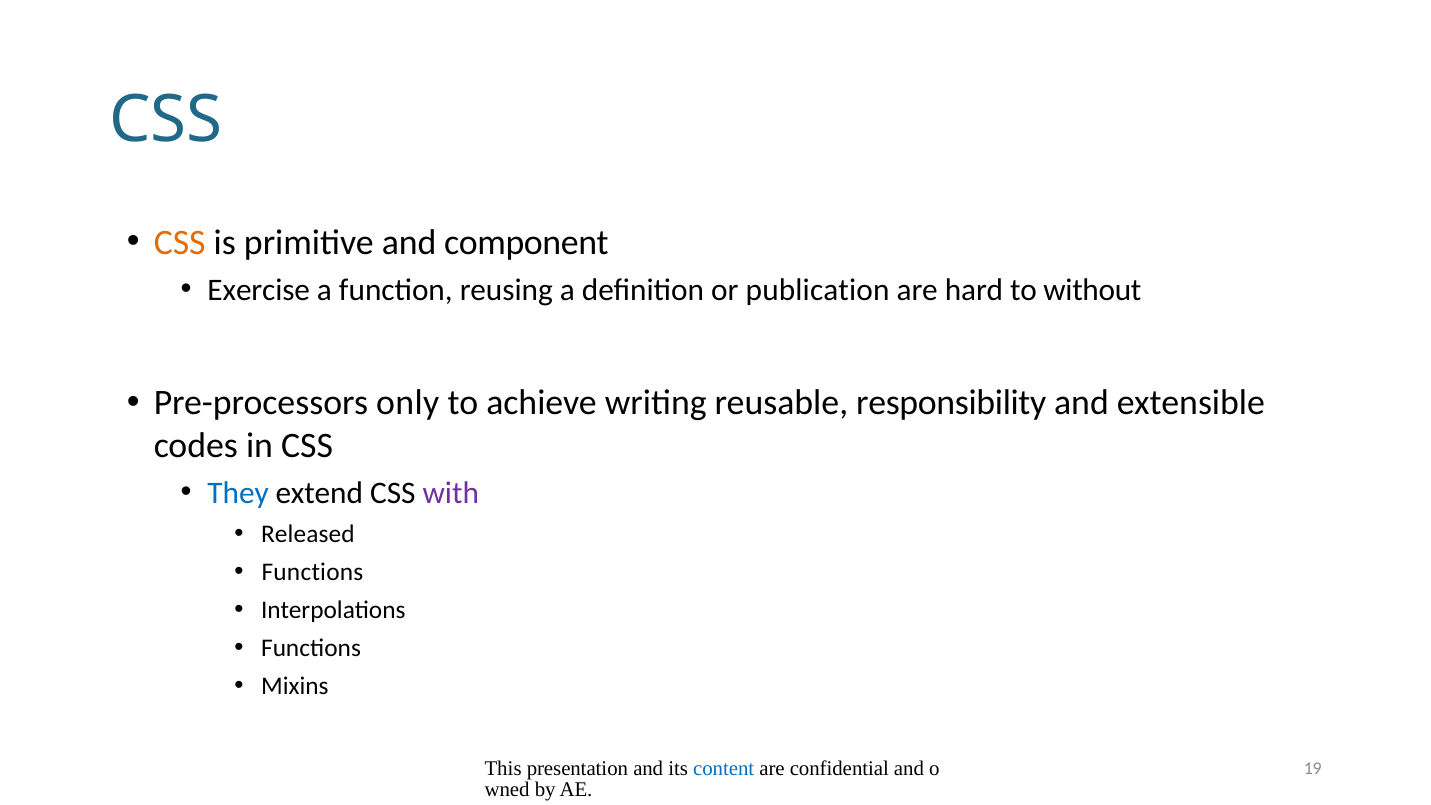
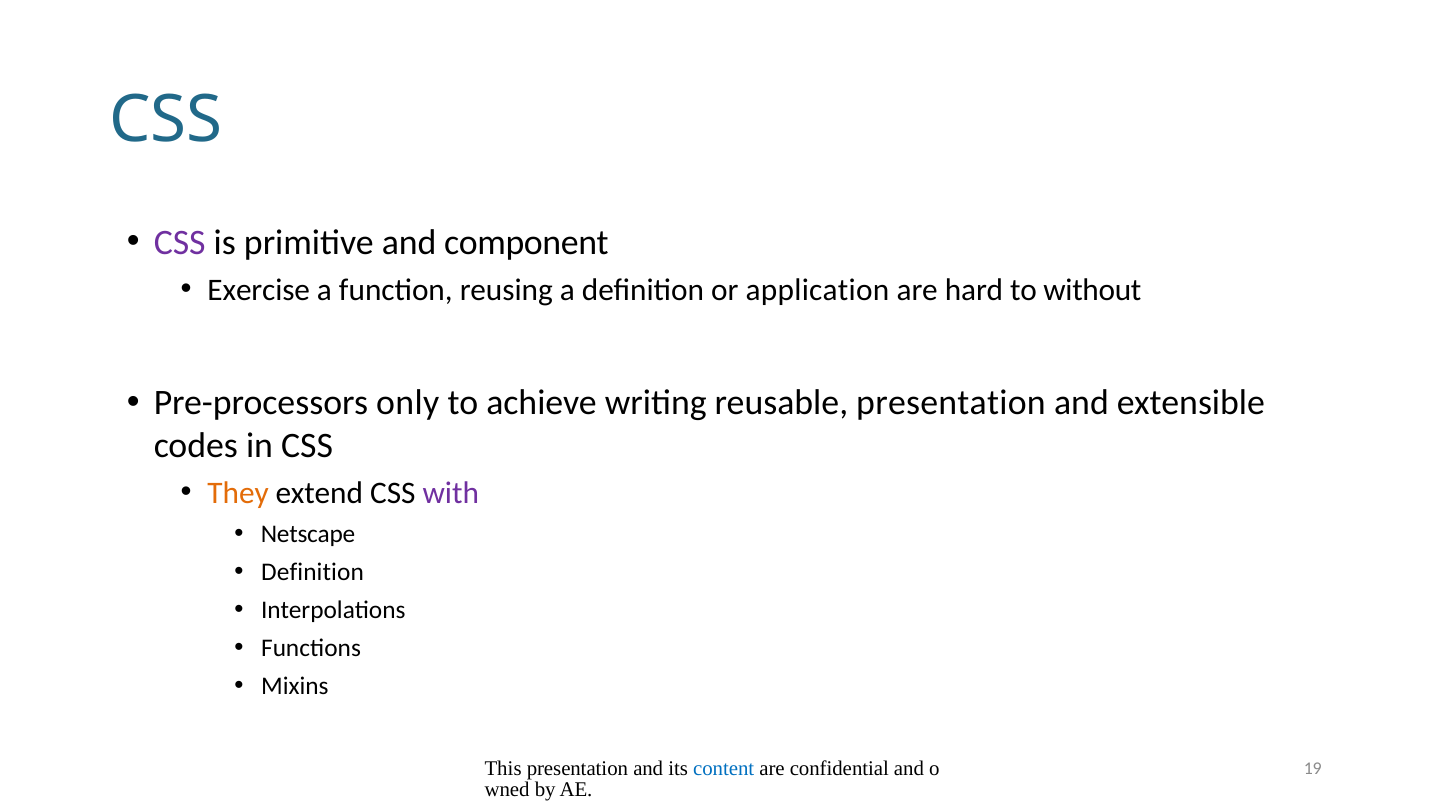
CSS at (180, 242) colour: orange -> purple
publication: publication -> application
reusable responsibility: responsibility -> presentation
They colour: blue -> orange
Released: Released -> Netscape
Functions at (312, 572): Functions -> Definition
